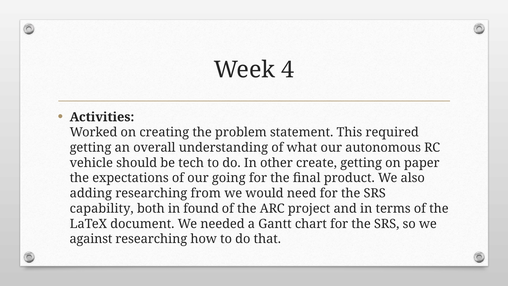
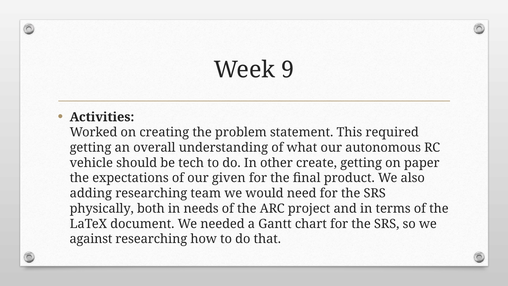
4: 4 -> 9
going: going -> given
from: from -> team
capability: capability -> physically
found: found -> needs
